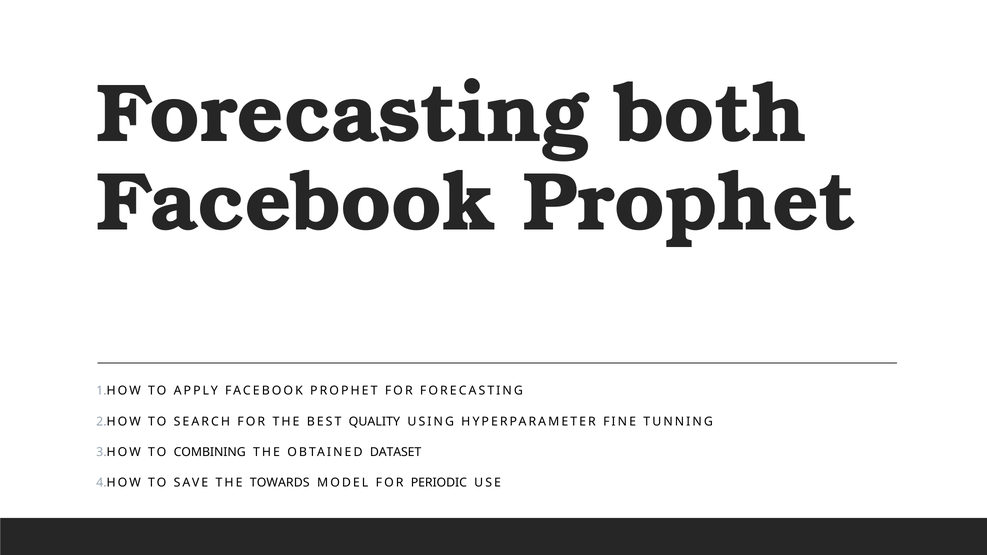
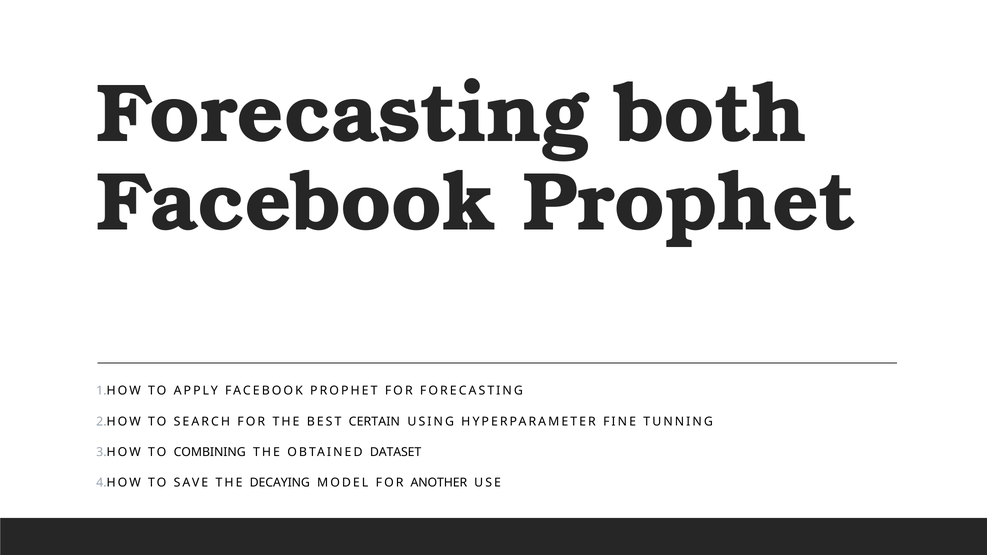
QUALITY: QUALITY -> CERTAIN
TOWARDS: TOWARDS -> DECAYING
PERIODIC: PERIODIC -> ANOTHER
